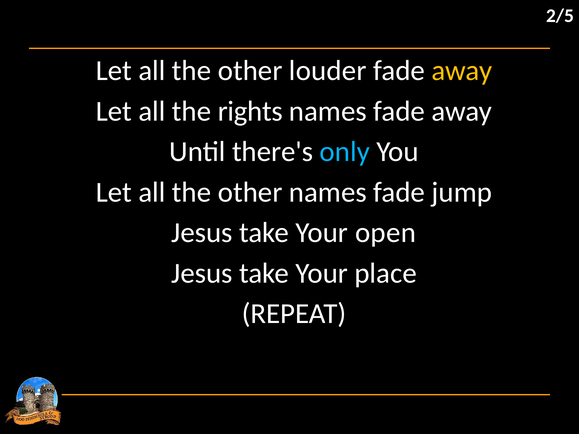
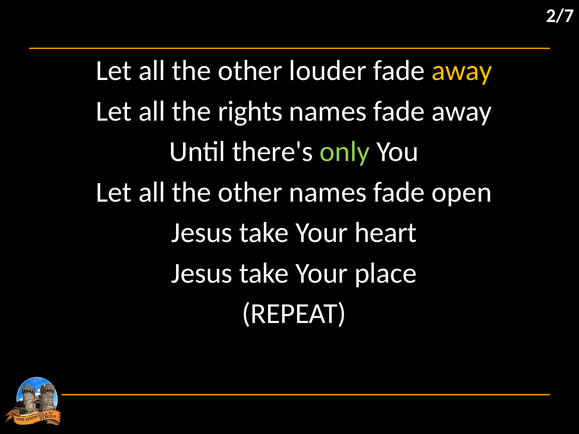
2/5: 2/5 -> 2/7
only colour: light blue -> light green
jump: jump -> open
open: open -> heart
